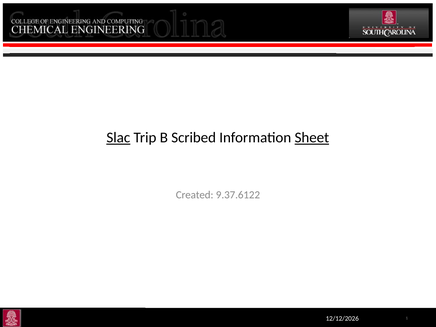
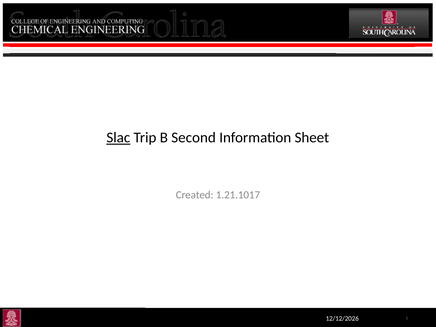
Scribed: Scribed -> Second
Sheet underline: present -> none
9.37.6122: 9.37.6122 -> 1.21.1017
